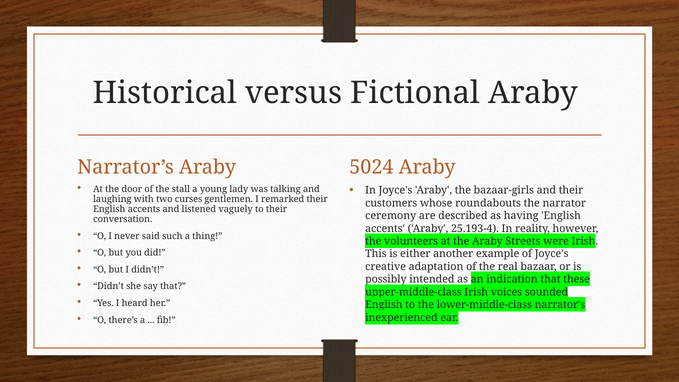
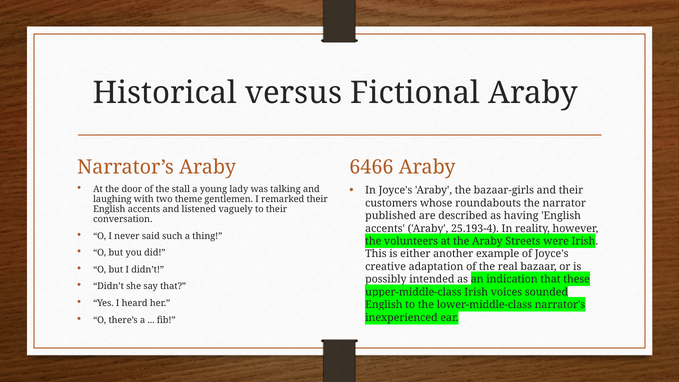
5024: 5024 -> 6466
curses: curses -> theme
ceremony: ceremony -> published
